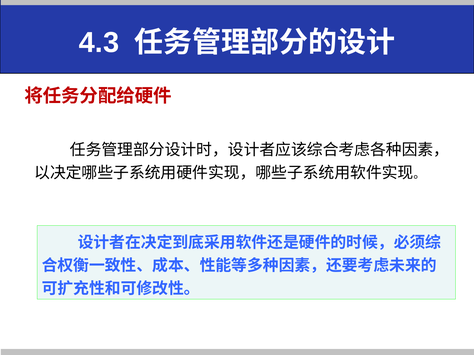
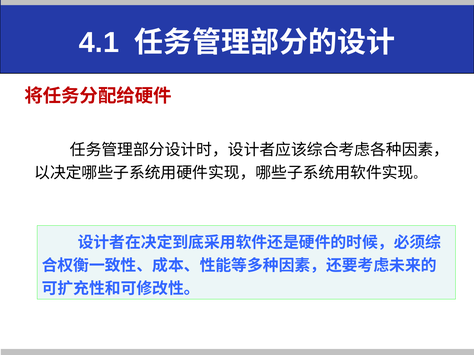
4.3: 4.3 -> 4.1
